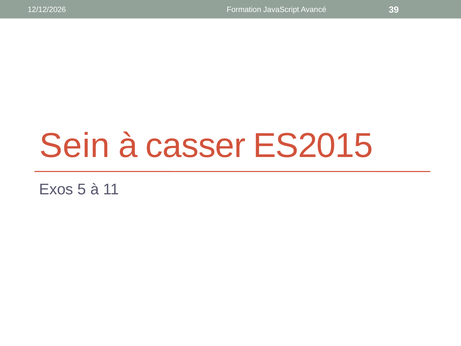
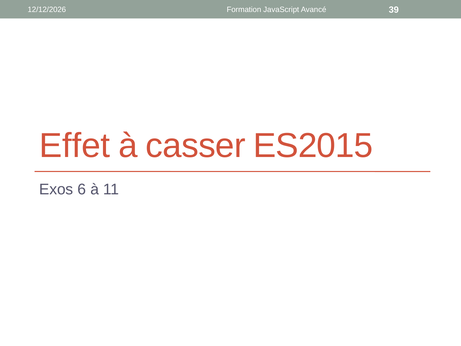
Sein: Sein -> Effet
5: 5 -> 6
